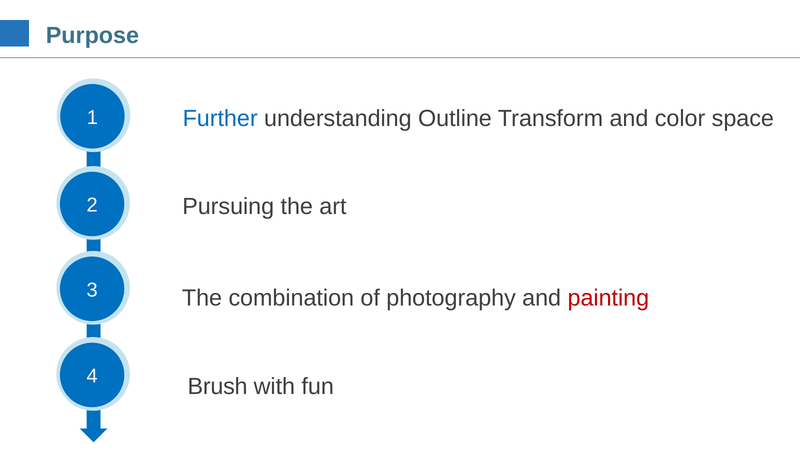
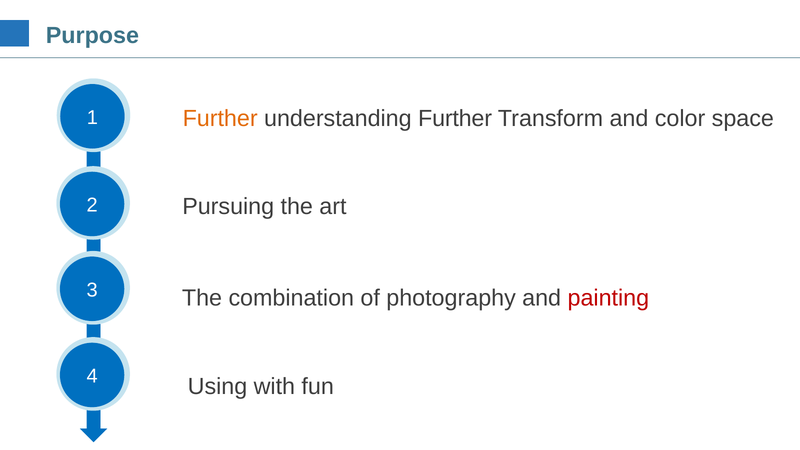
Further at (220, 119) colour: blue -> orange
understanding Outline: Outline -> Further
Brush: Brush -> Using
